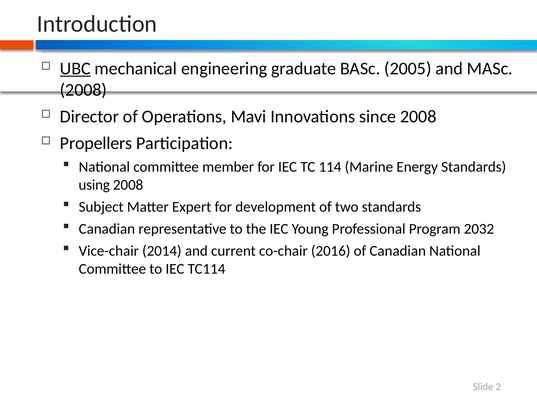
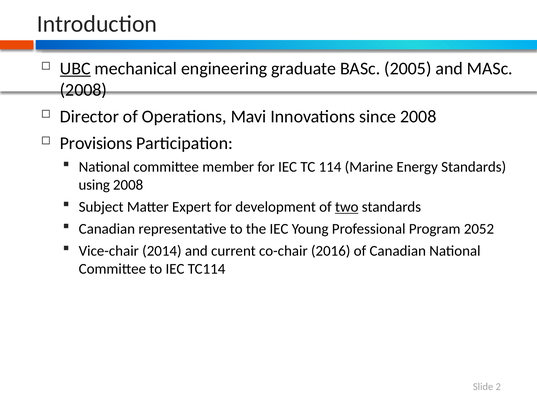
Propellers: Propellers -> Provisions
two underline: none -> present
2032: 2032 -> 2052
